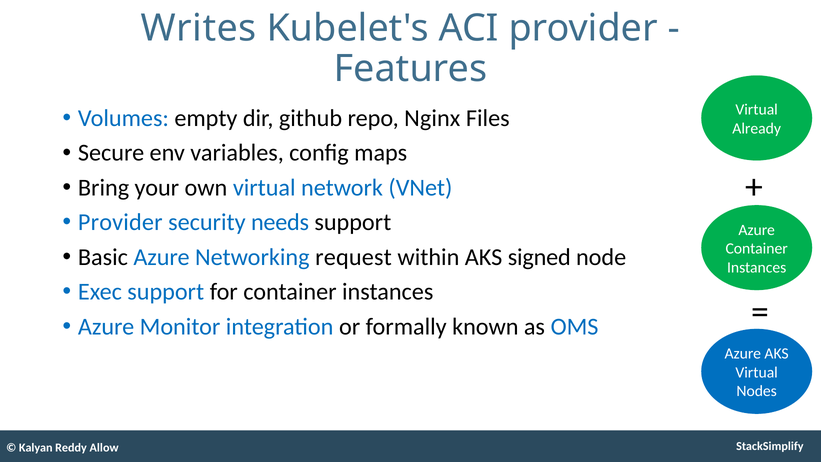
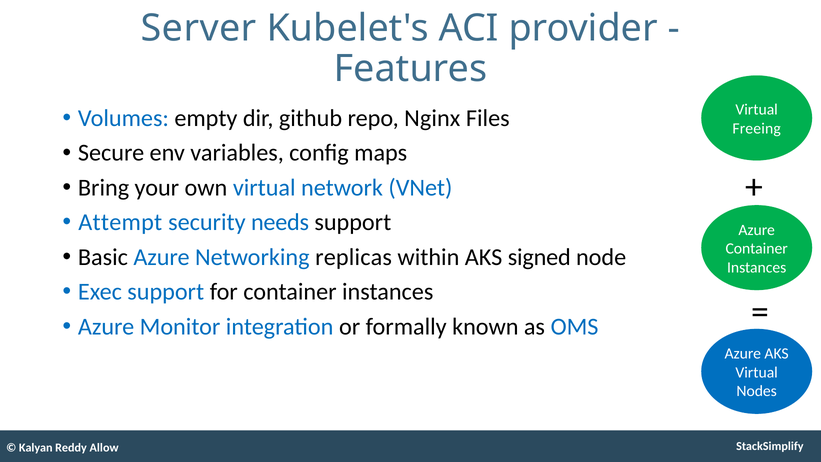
Writes: Writes -> Server
Already: Already -> Freeing
Provider at (120, 222): Provider -> Attempt
request: request -> replicas
